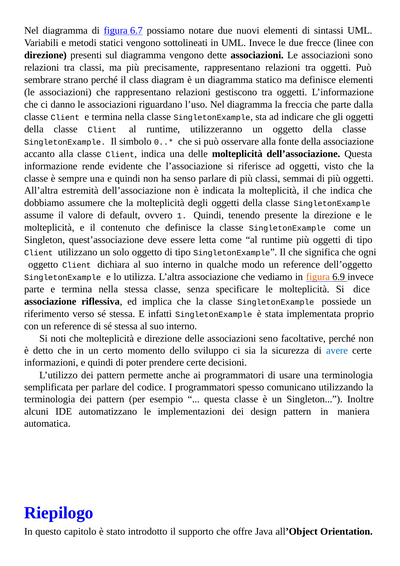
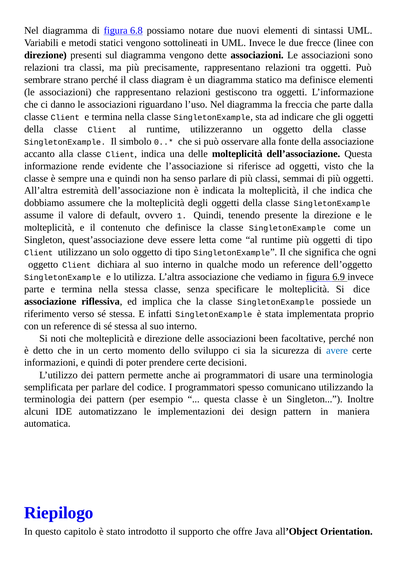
6.7: 6.7 -> 6.8
figura at (318, 277) colour: orange -> black
seno: seno -> been
